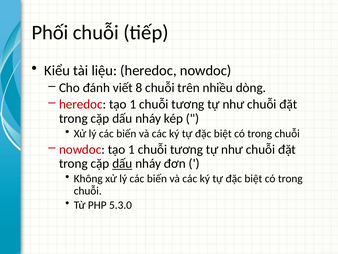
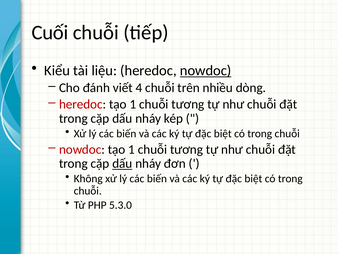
Phối: Phối -> Cuối
nowdoc at (206, 70) underline: none -> present
8: 8 -> 4
